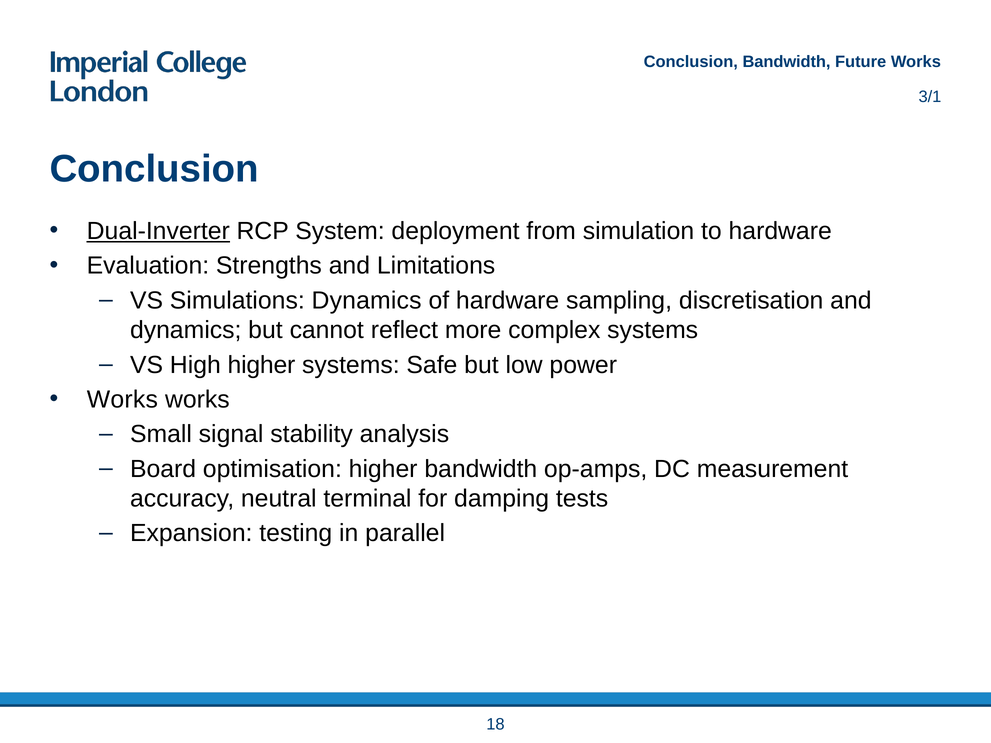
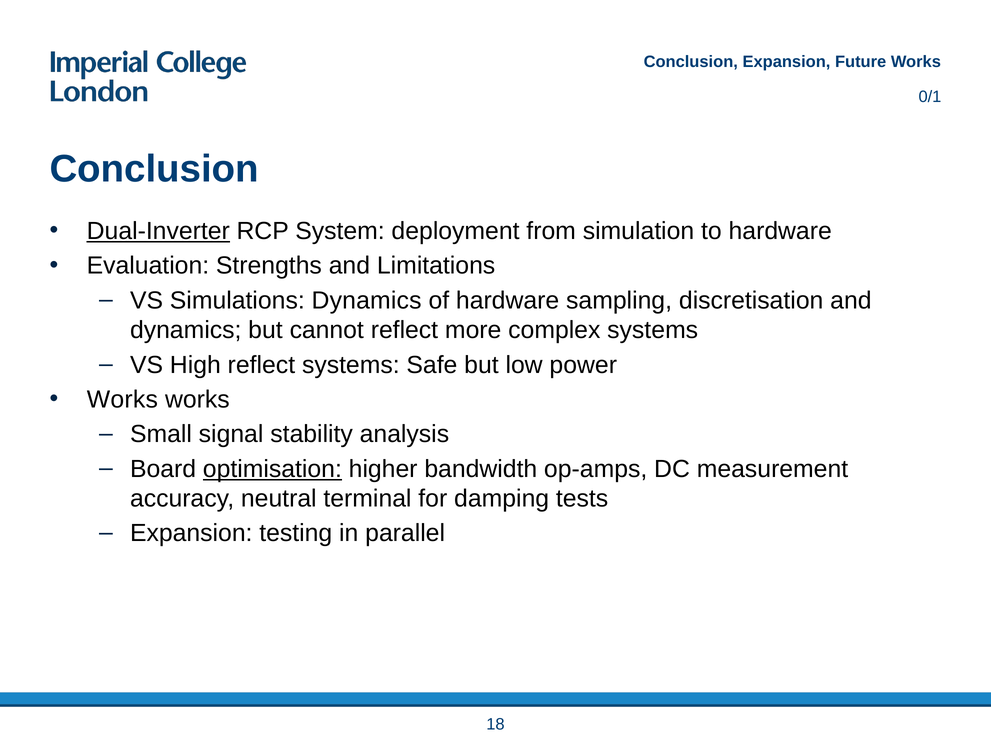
Conclusion Bandwidth: Bandwidth -> Expansion
3/1: 3/1 -> 0/1
High higher: higher -> reflect
optimisation underline: none -> present
